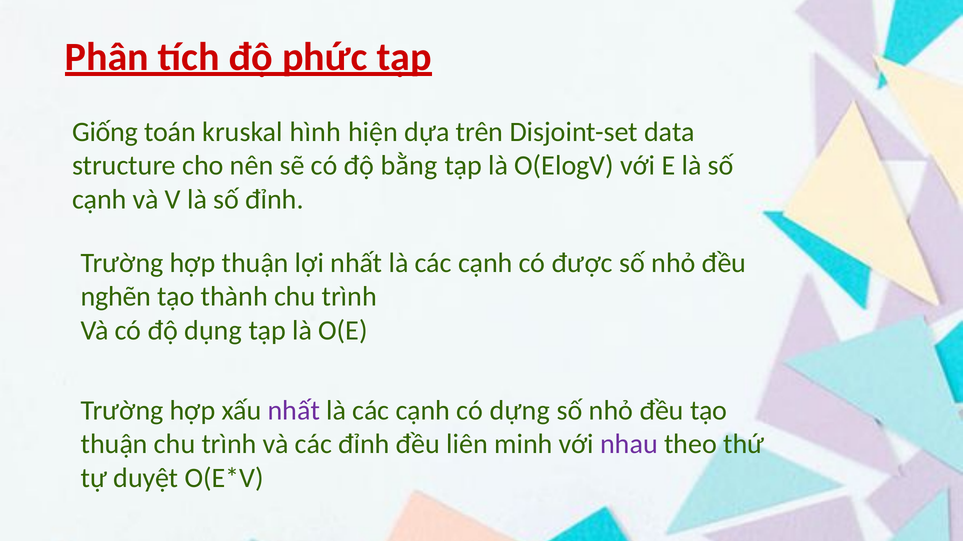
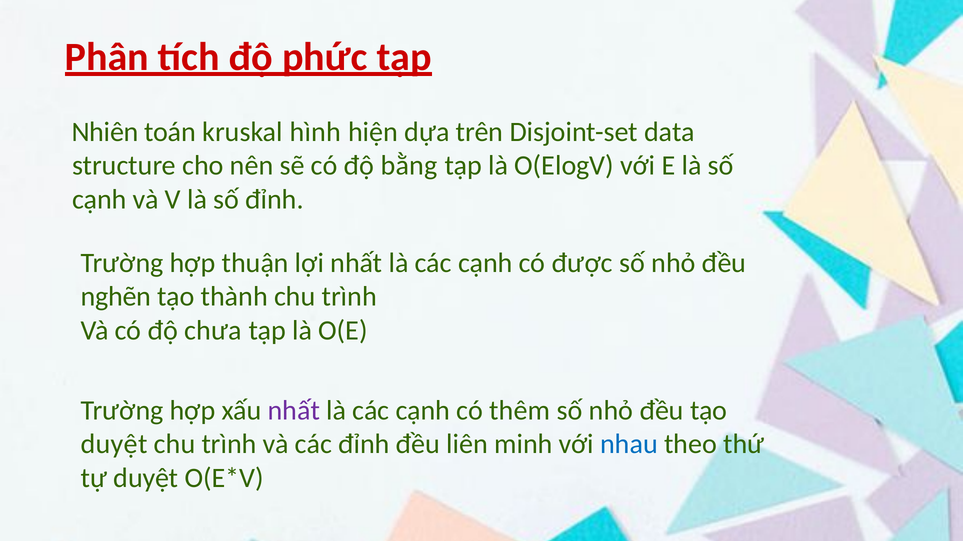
Giống: Giống -> Nhiên
dụng: dụng -> chưa
dựng: dựng -> thêm
thuận at (114, 445): thuận -> duyệt
nhau colour: purple -> blue
